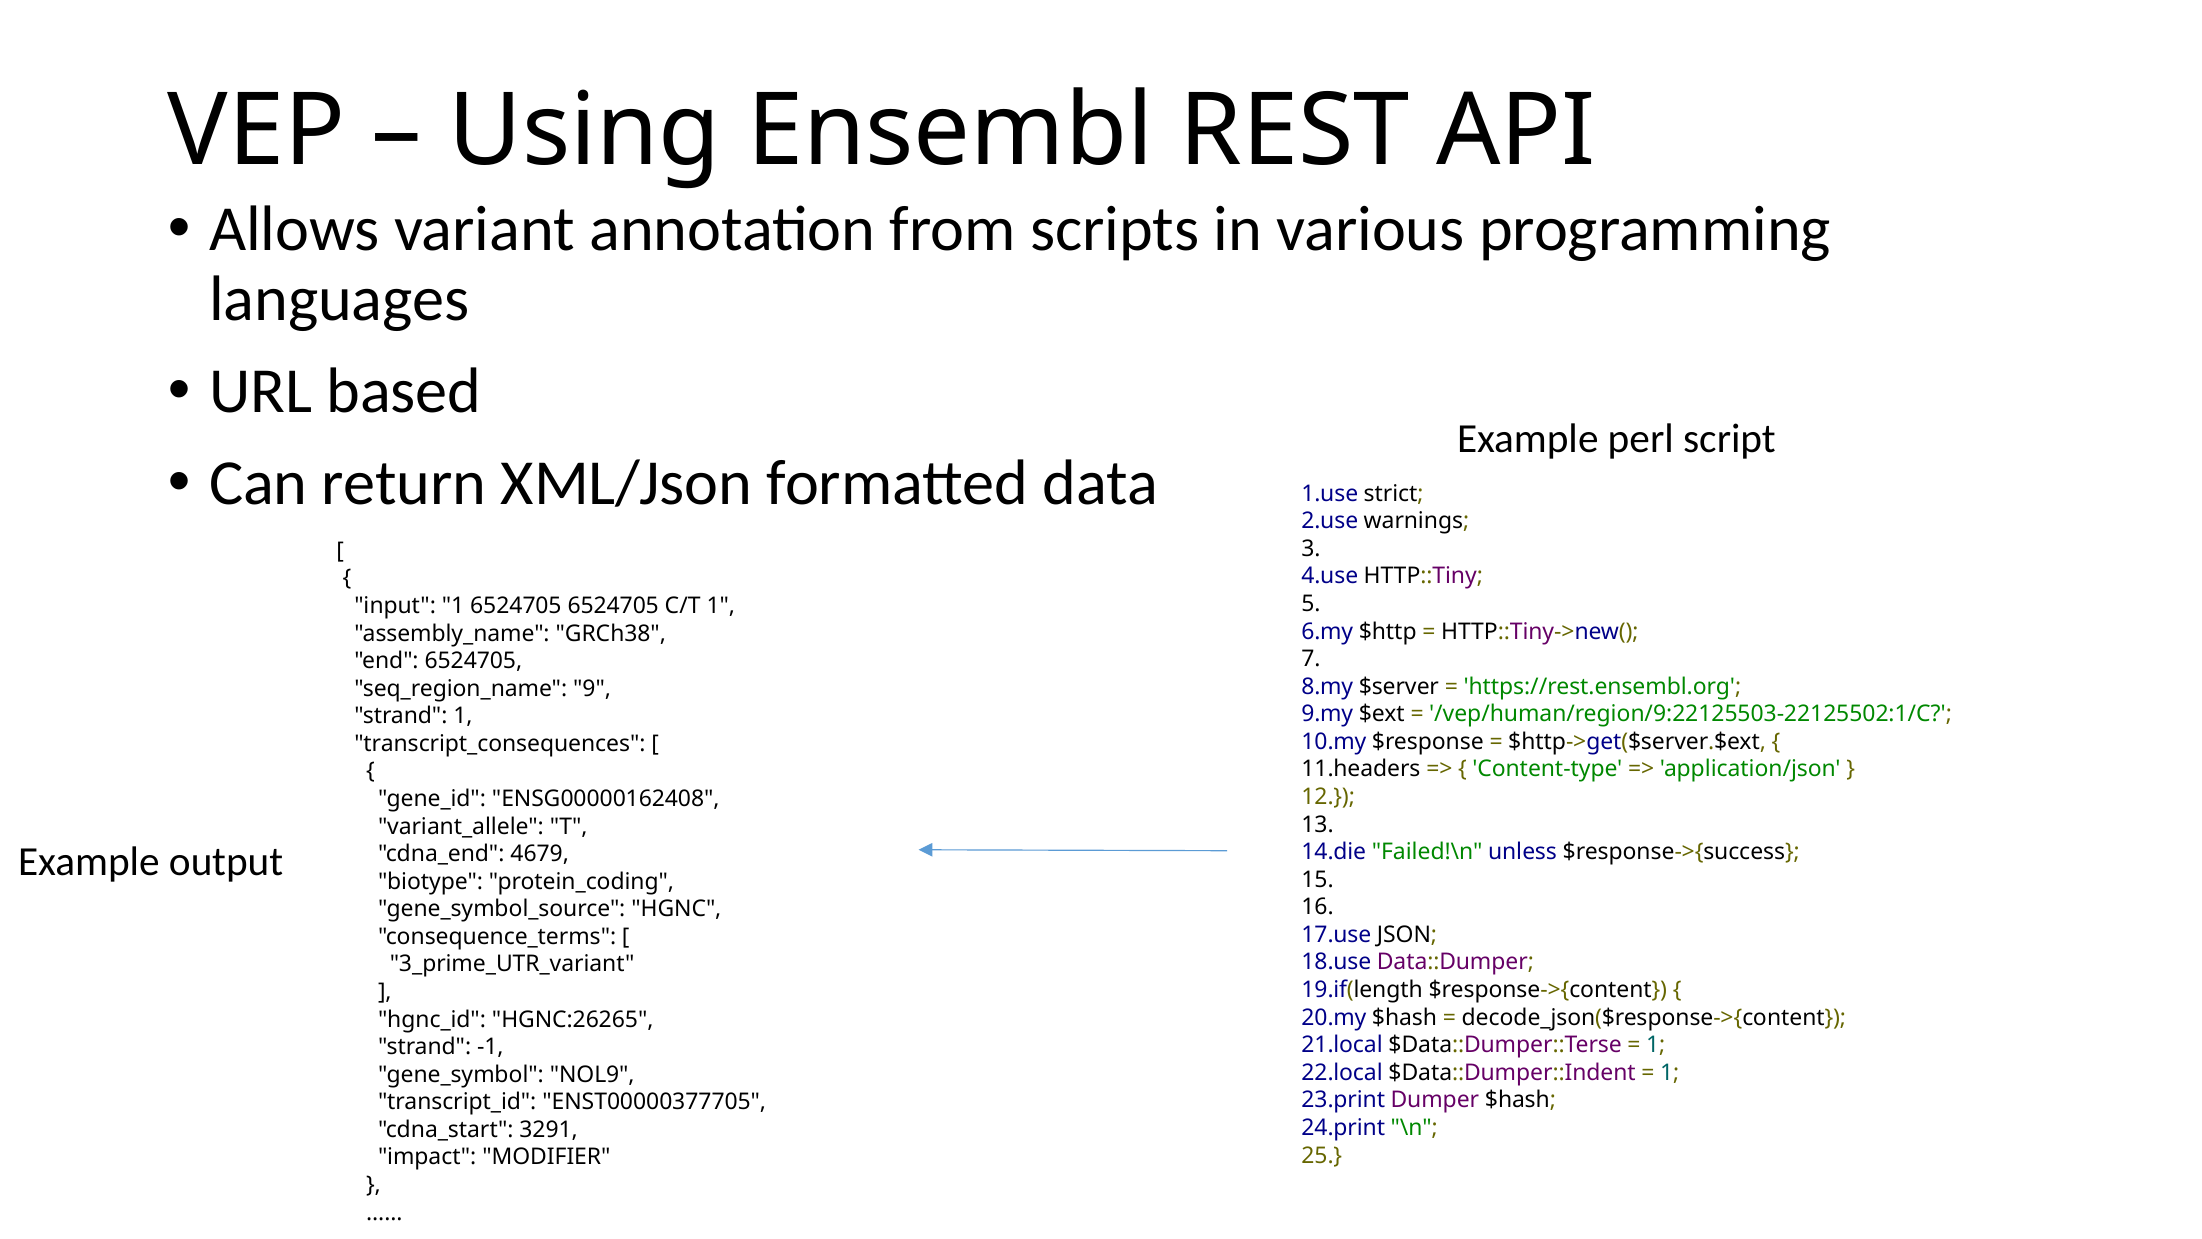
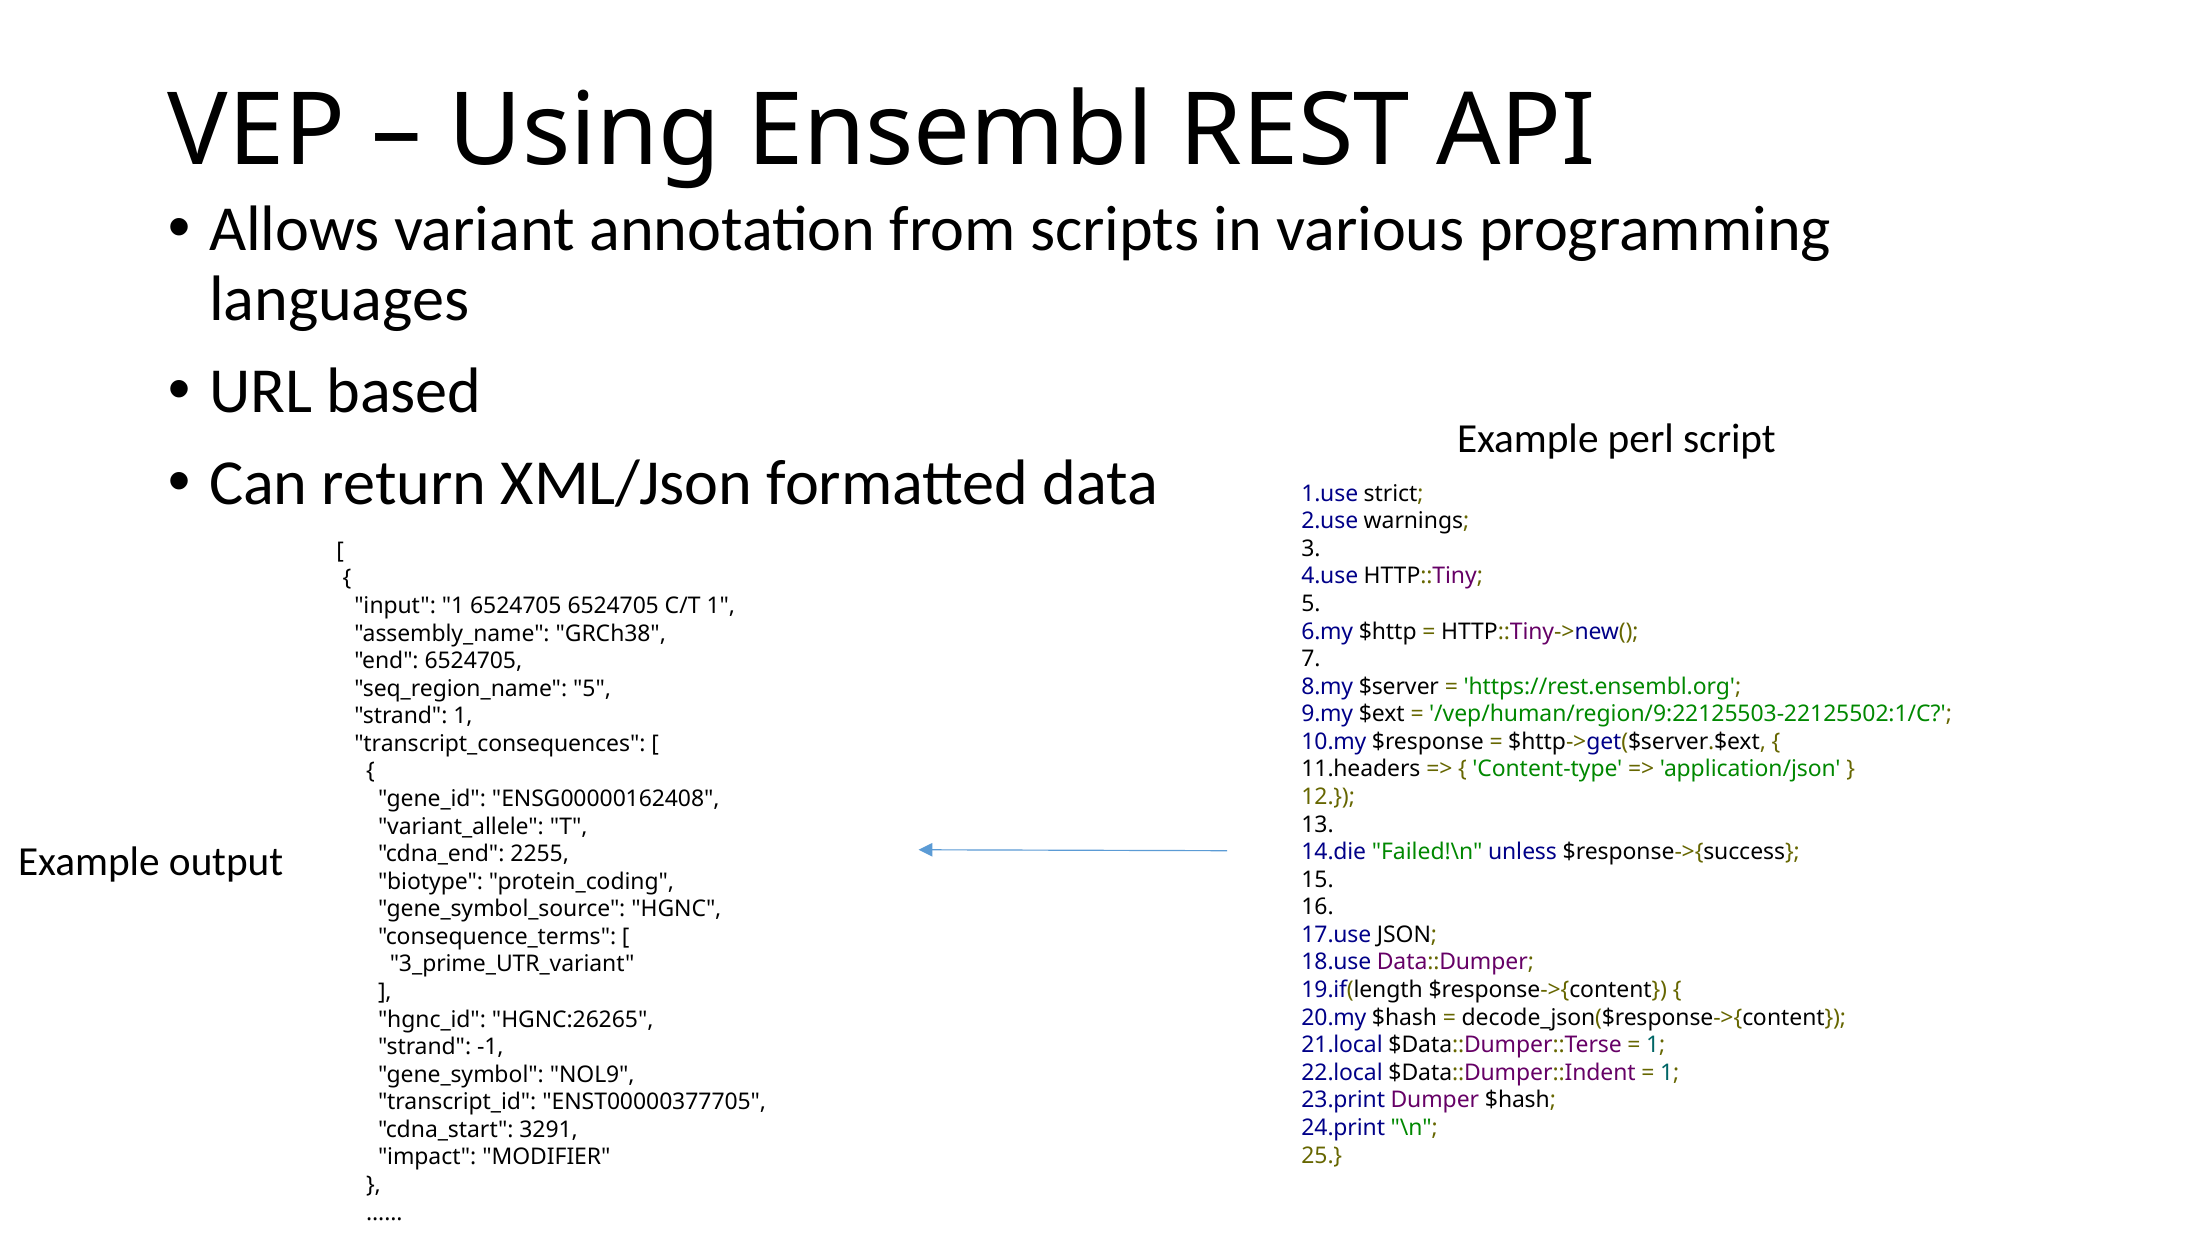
seq_region_name 9: 9 -> 5
4679: 4679 -> 2255
